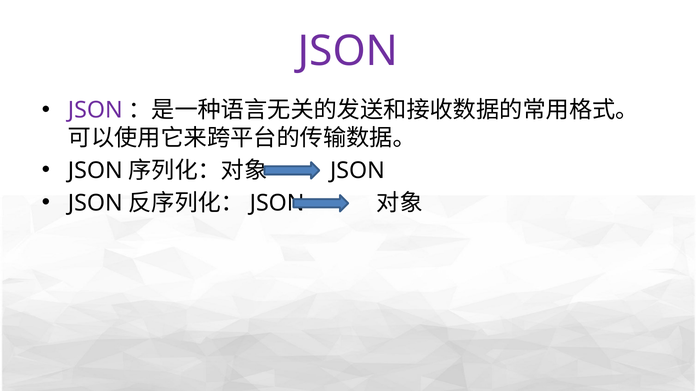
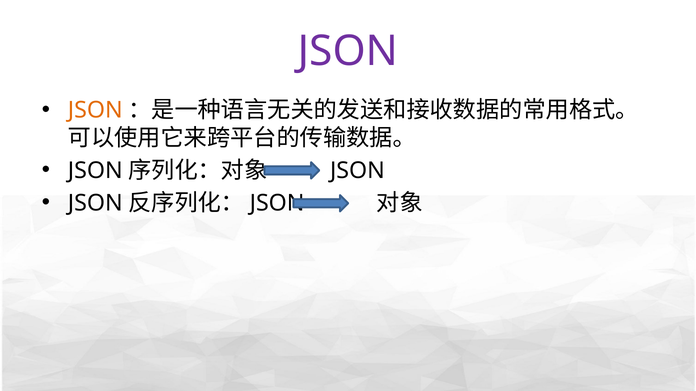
JSON at (95, 110) colour: purple -> orange
